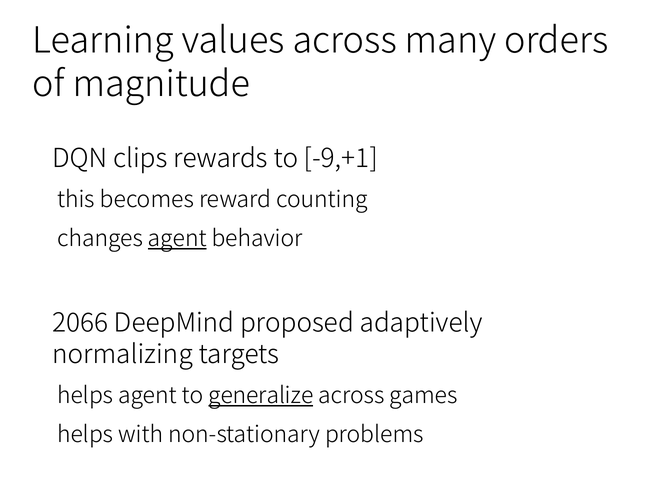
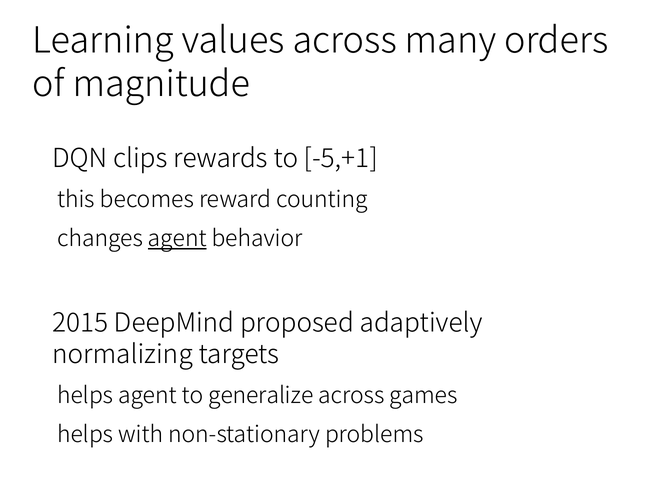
-9,+1: -9,+1 -> -5,+1
2066: 2066 -> 2015
generalize underline: present -> none
